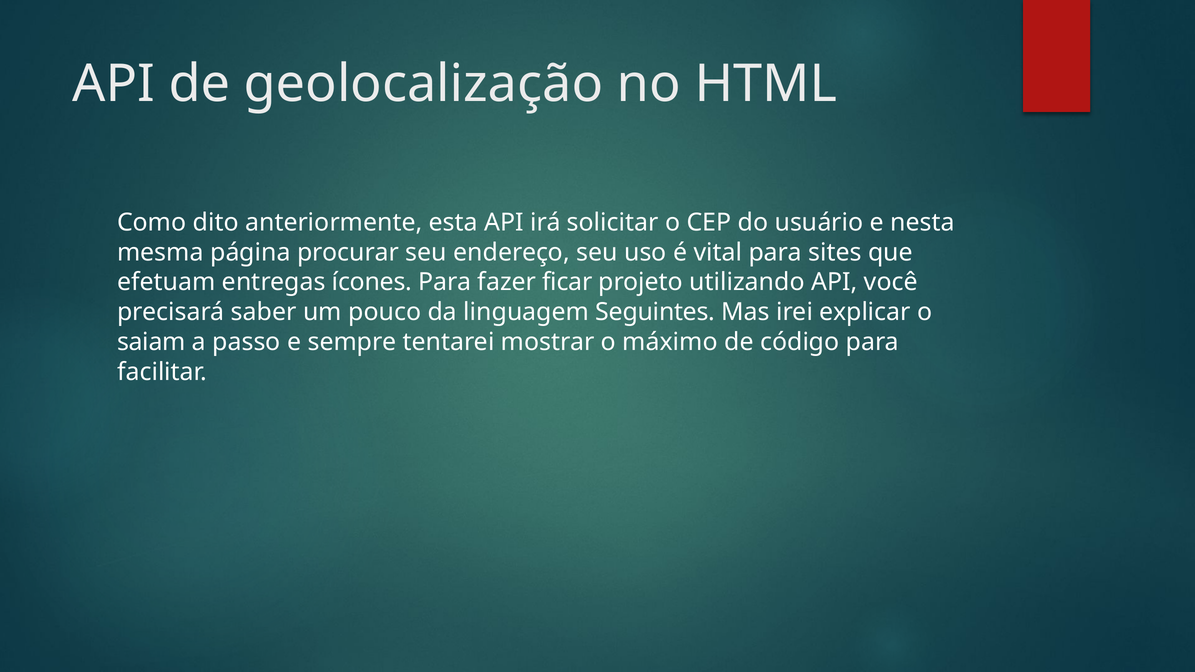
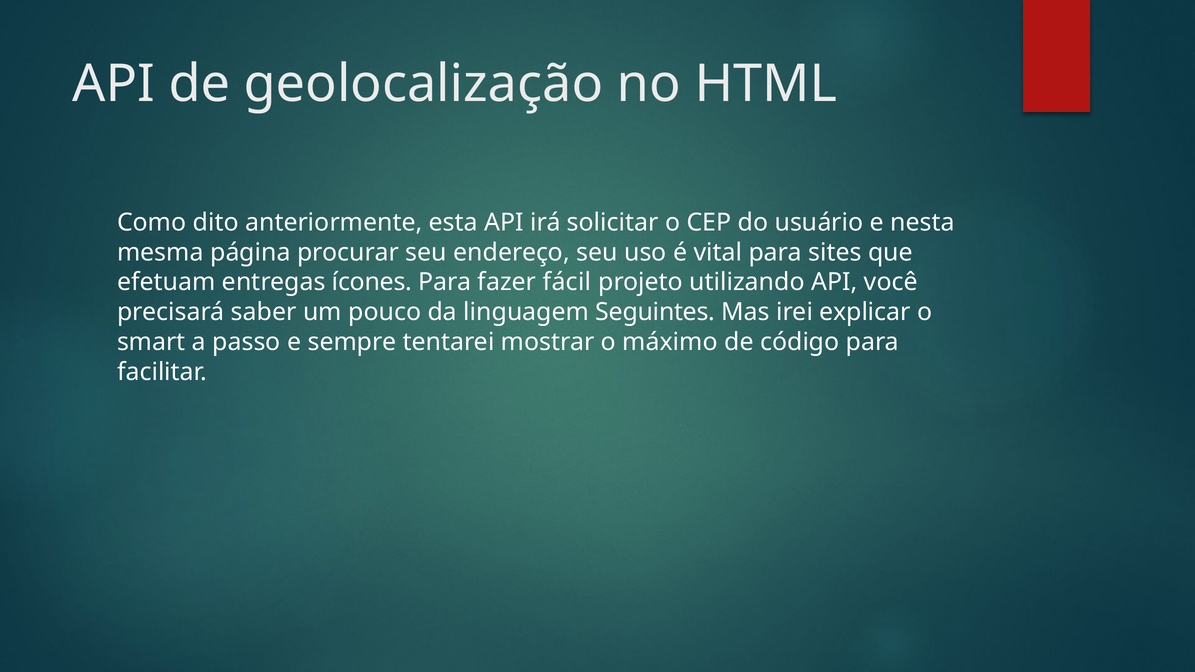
ficar: ficar -> fácil
saiam: saiam -> smart
